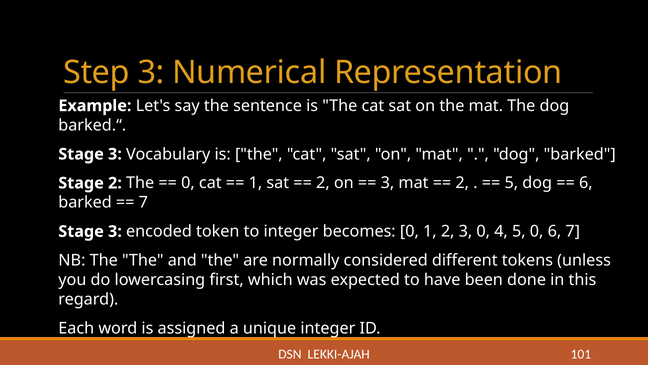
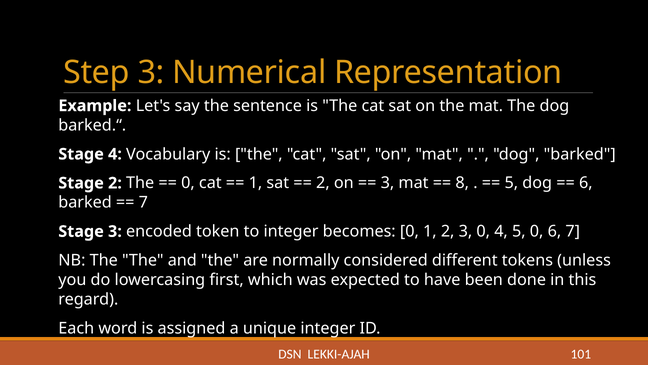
3 at (115, 154): 3 -> 4
2 at (462, 183): 2 -> 8
